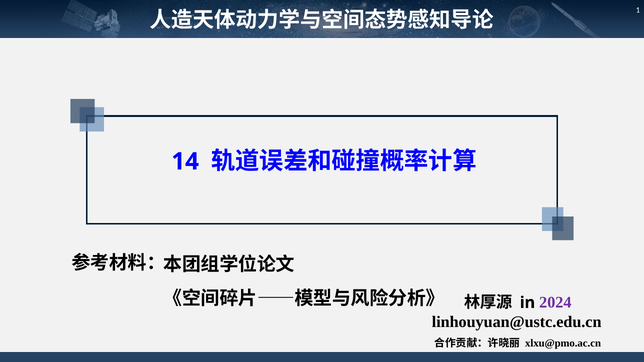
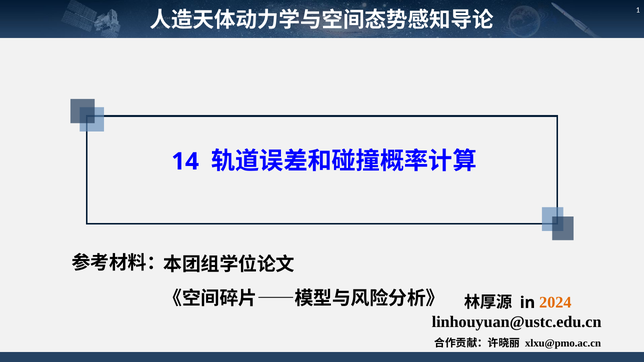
2024 colour: purple -> orange
